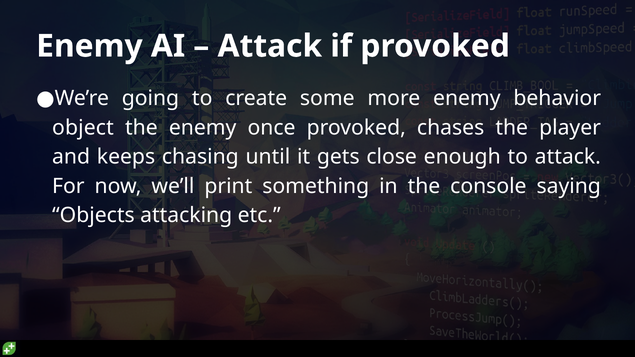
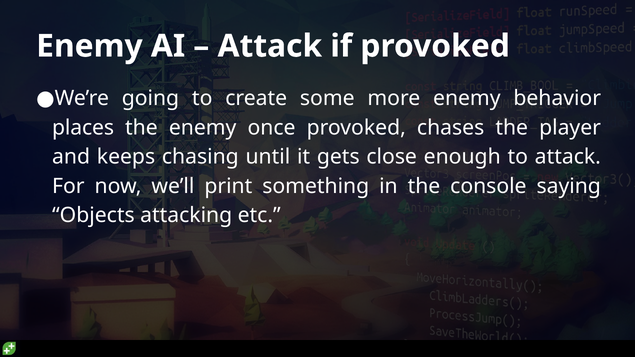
object: object -> places
